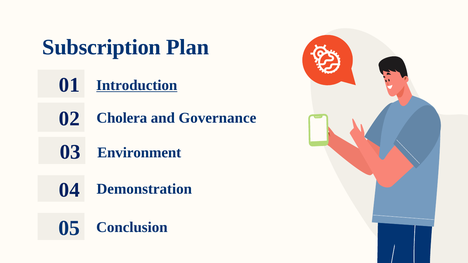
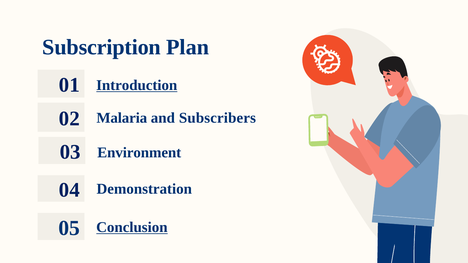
Cholera: Cholera -> Malaria
Governance: Governance -> Subscribers
Conclusion underline: none -> present
